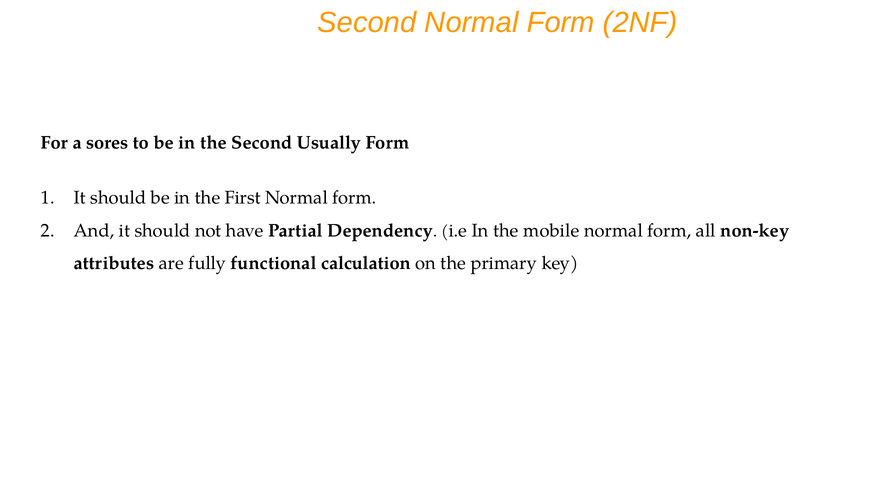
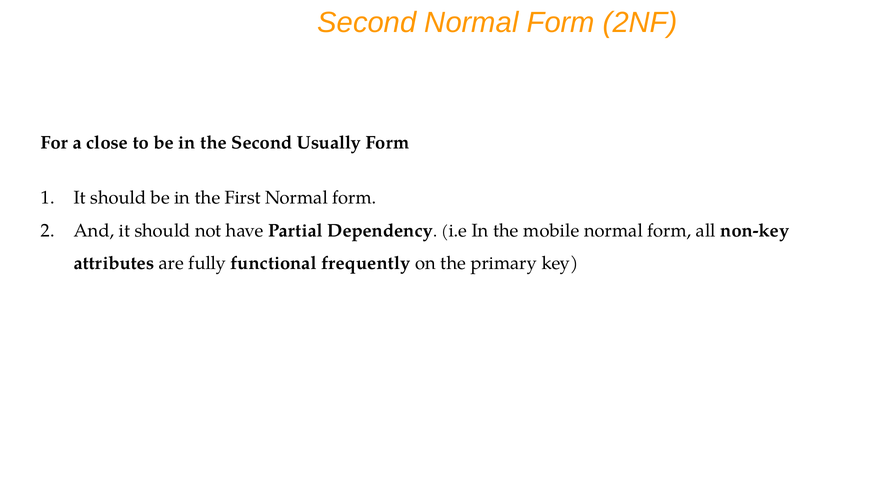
sores: sores -> close
calculation: calculation -> frequently
